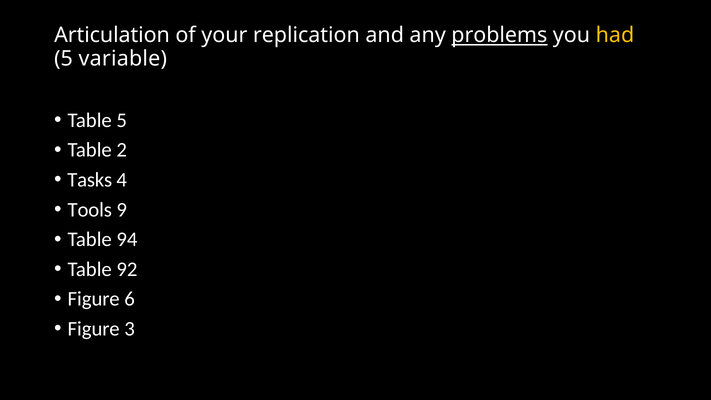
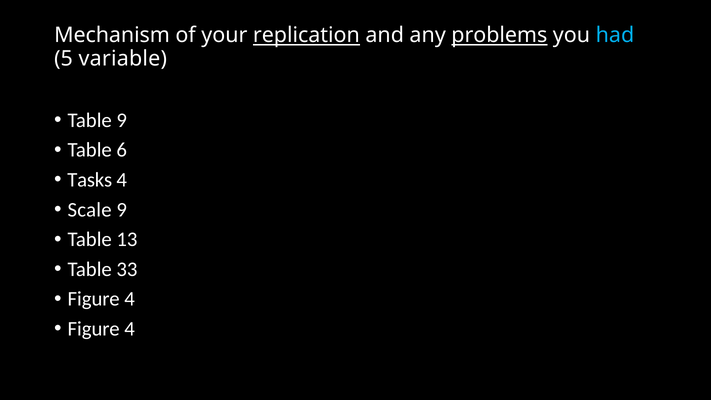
Articulation: Articulation -> Mechanism
replication underline: none -> present
had colour: yellow -> light blue
Table 5: 5 -> 9
2: 2 -> 6
Tools: Tools -> Scale
94: 94 -> 13
92: 92 -> 33
6 at (130, 299): 6 -> 4
3 at (130, 329): 3 -> 4
